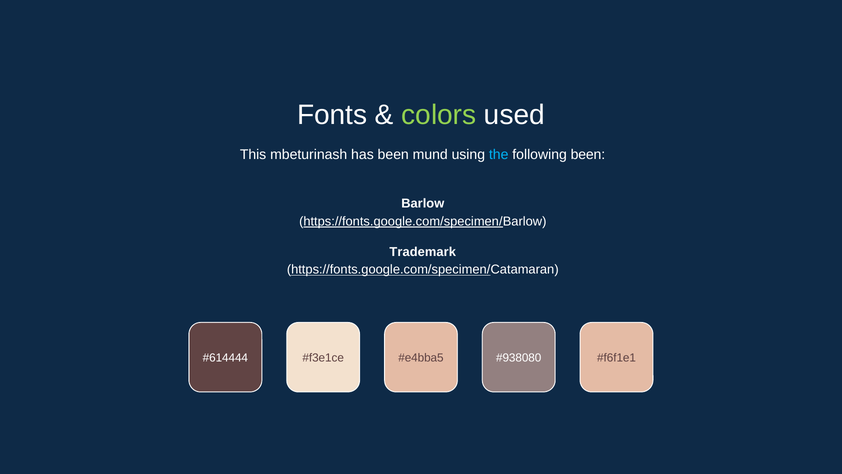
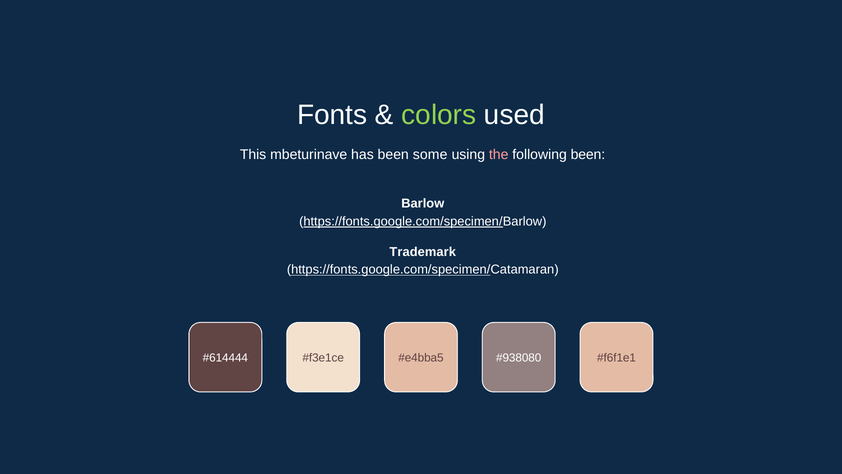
mbeturinash: mbeturinash -> mbeturinave
mund: mund -> some
the colour: light blue -> pink
